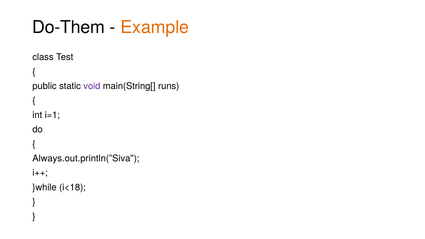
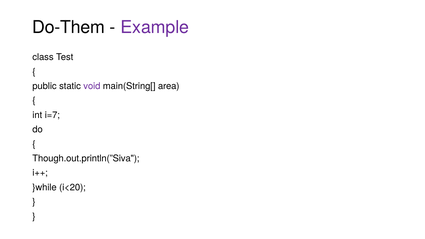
Example colour: orange -> purple
runs: runs -> area
i=1: i=1 -> i=7
Always.out.println(”Siva: Always.out.println(”Siva -> Though.out.println(”Siva
i<18: i<18 -> i<20
